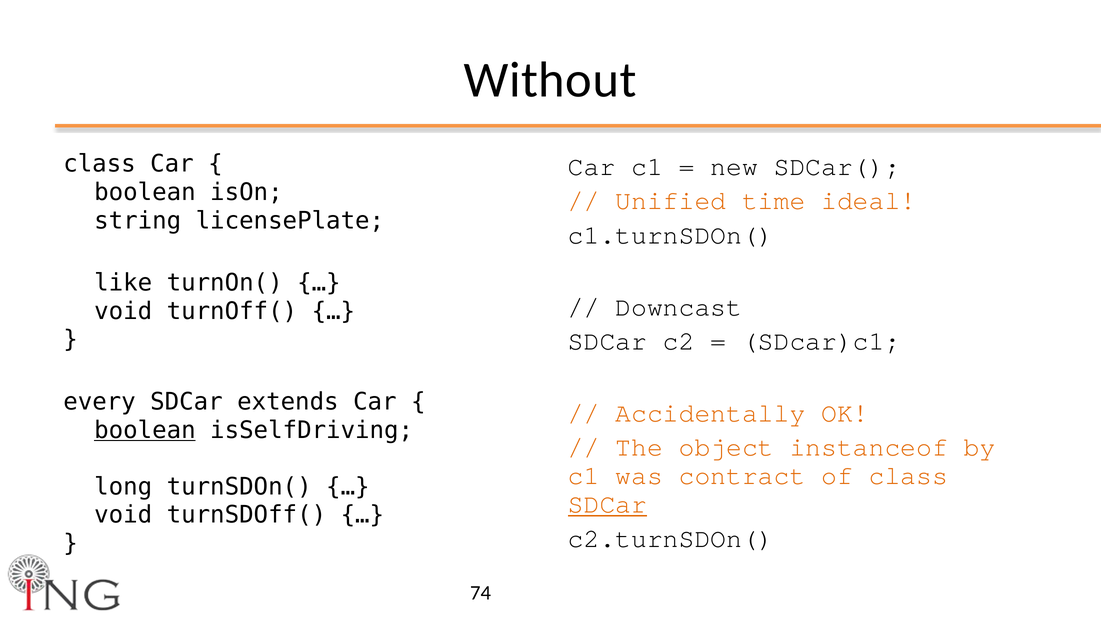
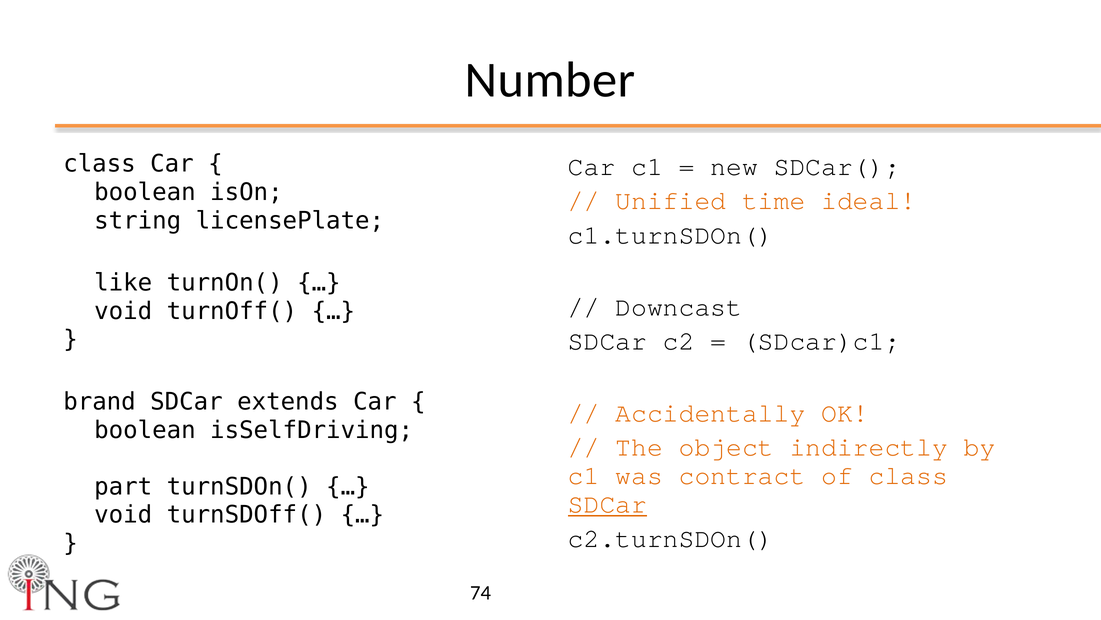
Without: Without -> Number
every: every -> brand
boolean at (145, 430) underline: present -> none
instanceof: instanceof -> indirectly
long: long -> part
